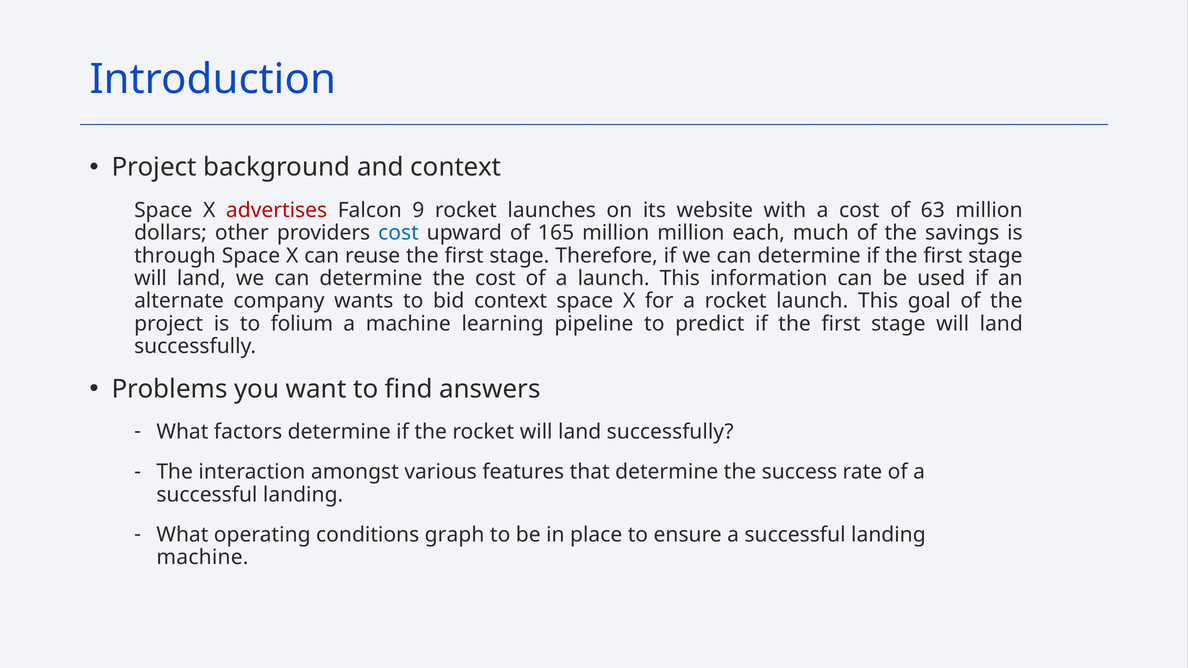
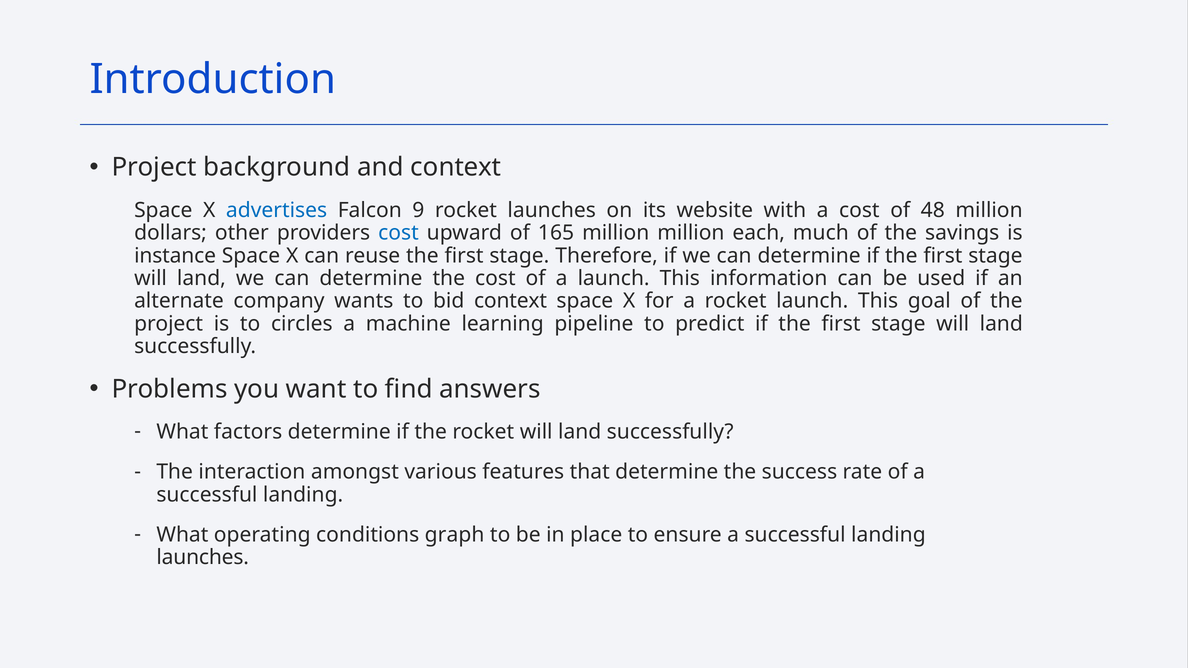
advertises colour: red -> blue
63: 63 -> 48
through: through -> instance
folium: folium -> circles
machine at (202, 558): machine -> launches
